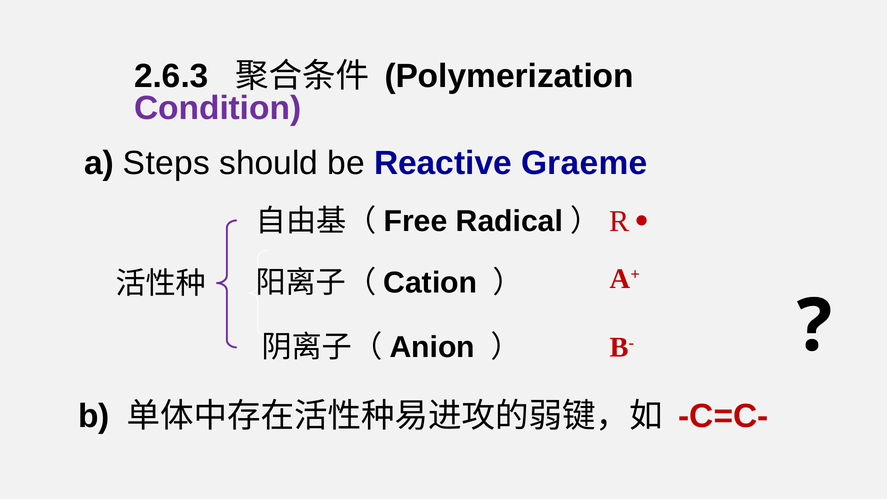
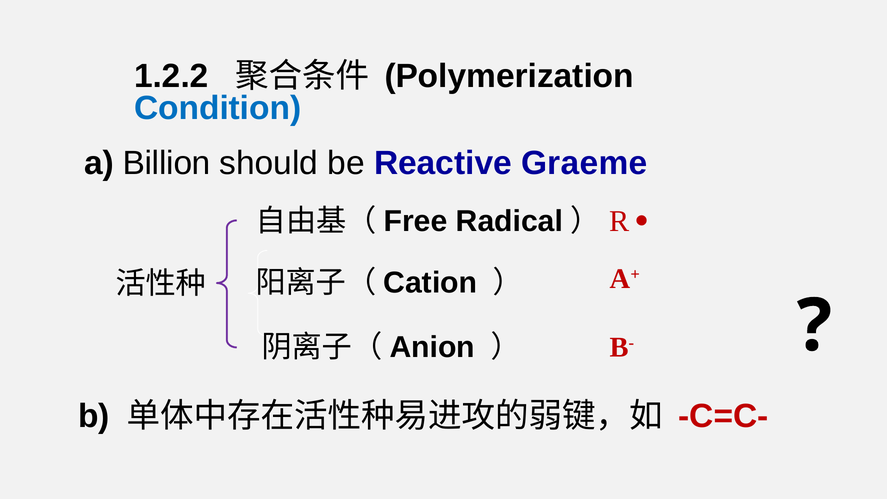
2.6.3: 2.6.3 -> 1.2.2
Condition colour: purple -> blue
Steps: Steps -> Billion
